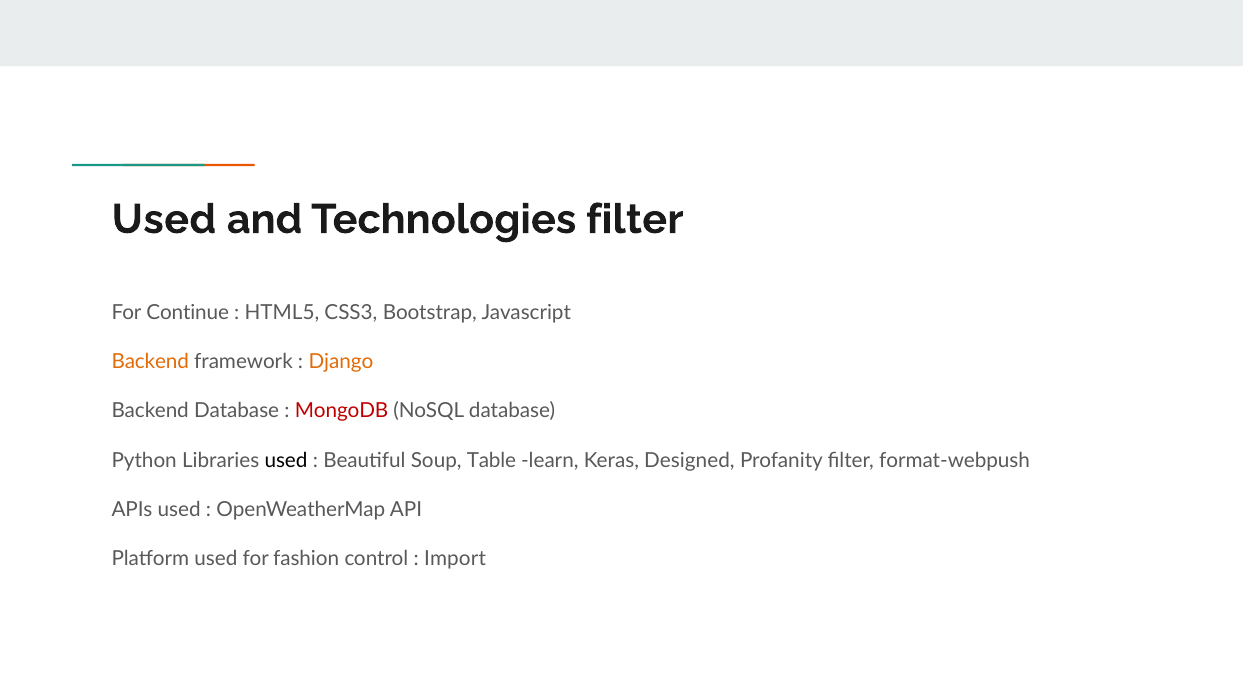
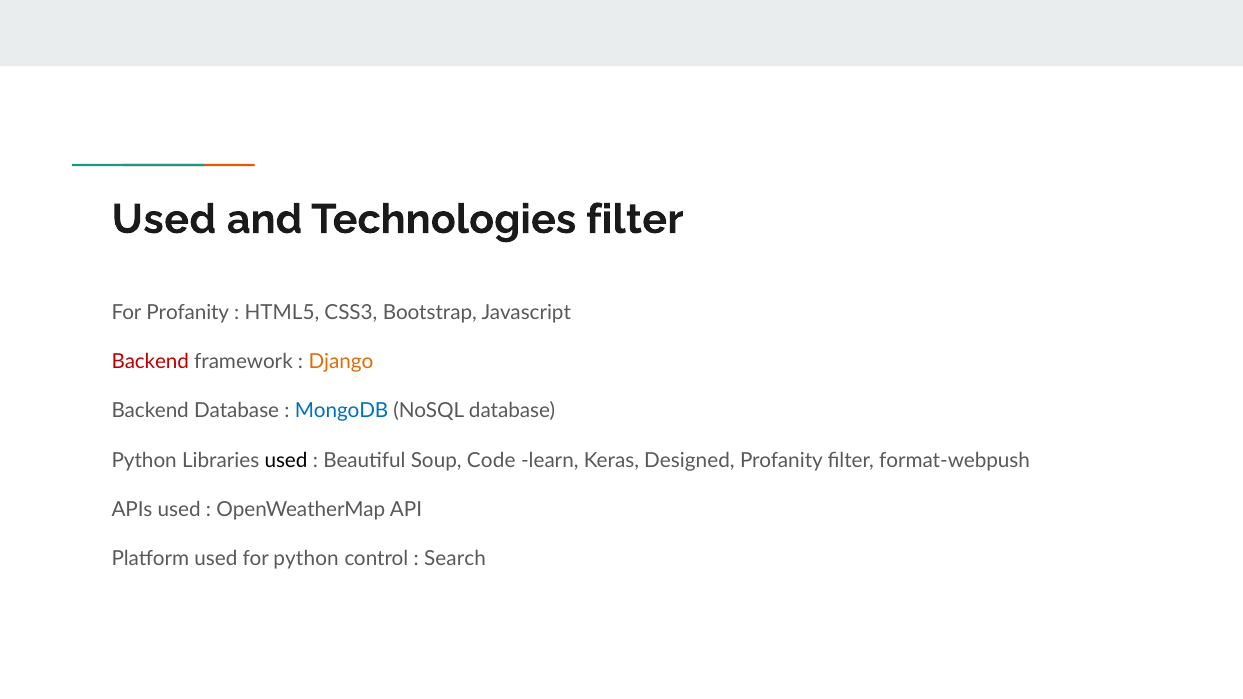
For Continue: Continue -> Profanity
Backend at (150, 362) colour: orange -> red
MongoDB colour: red -> blue
Table: Table -> Code
for fashion: fashion -> python
Import: Import -> Search
